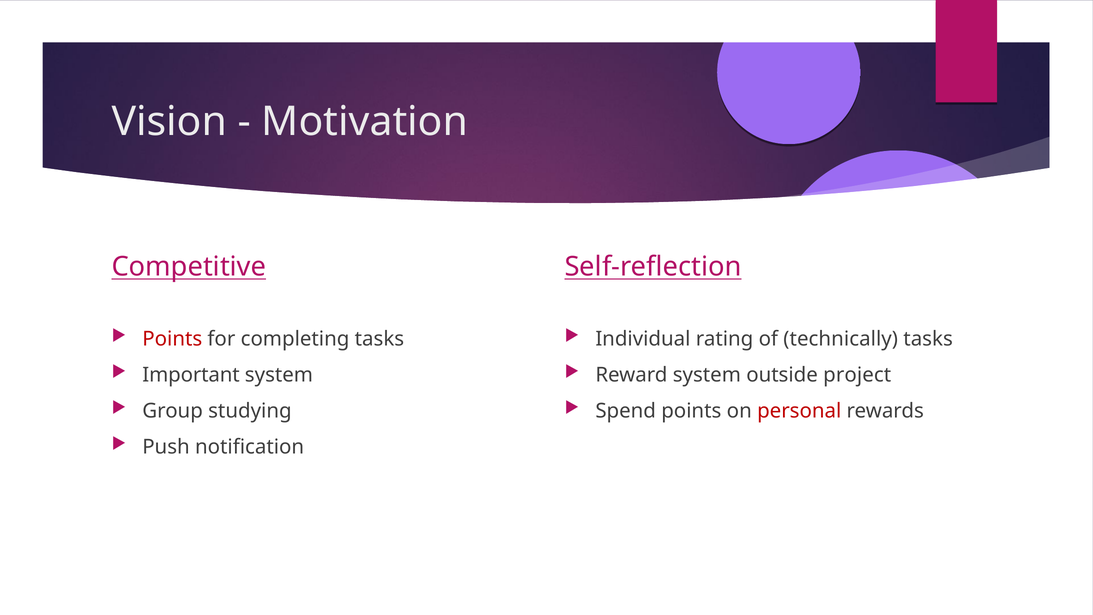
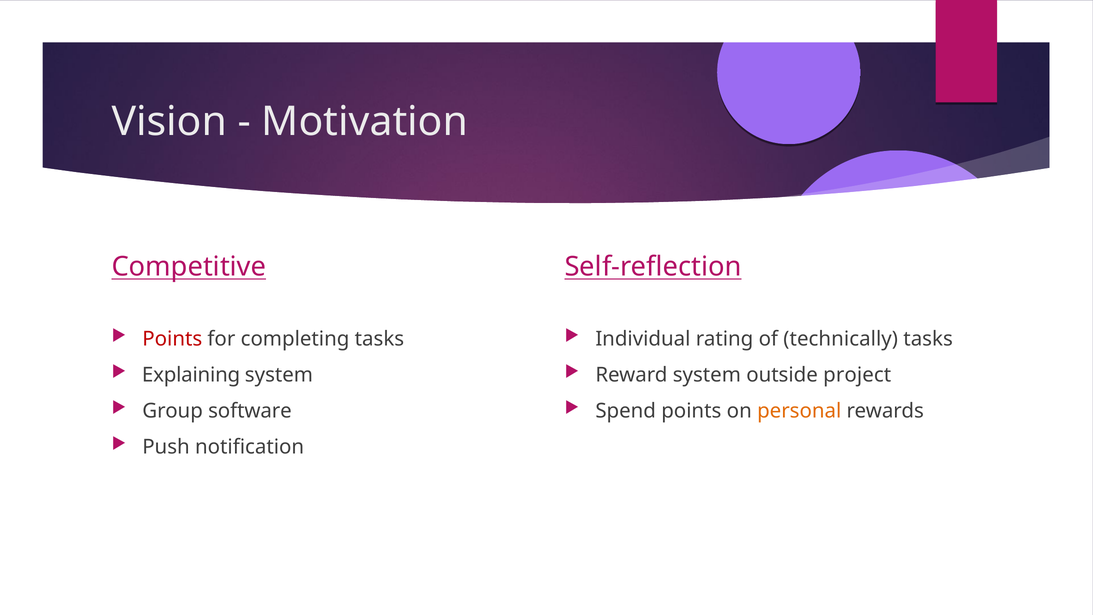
Important: Important -> Explaining
studying: studying -> software
personal colour: red -> orange
